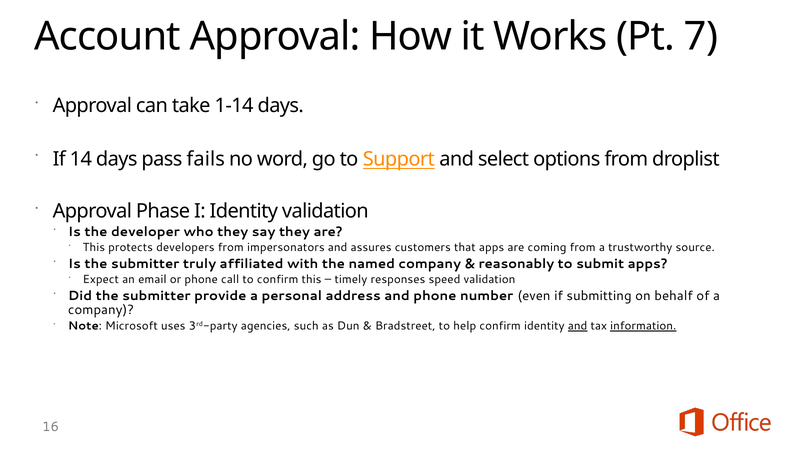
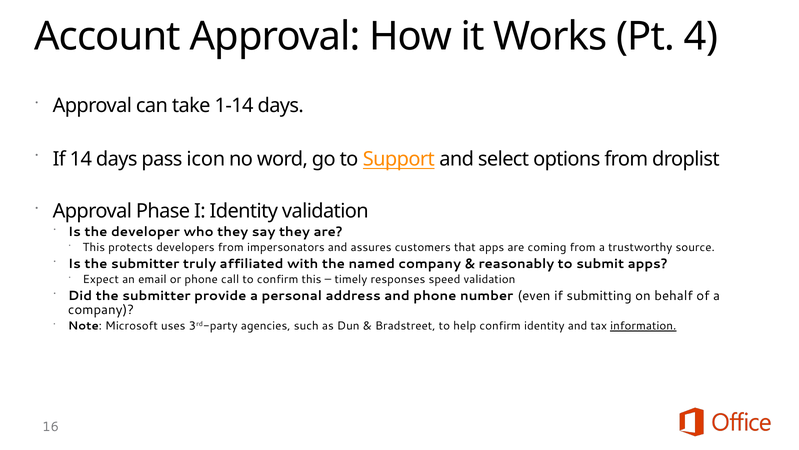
7: 7 -> 4
fails: fails -> icon
and at (578, 326) underline: present -> none
